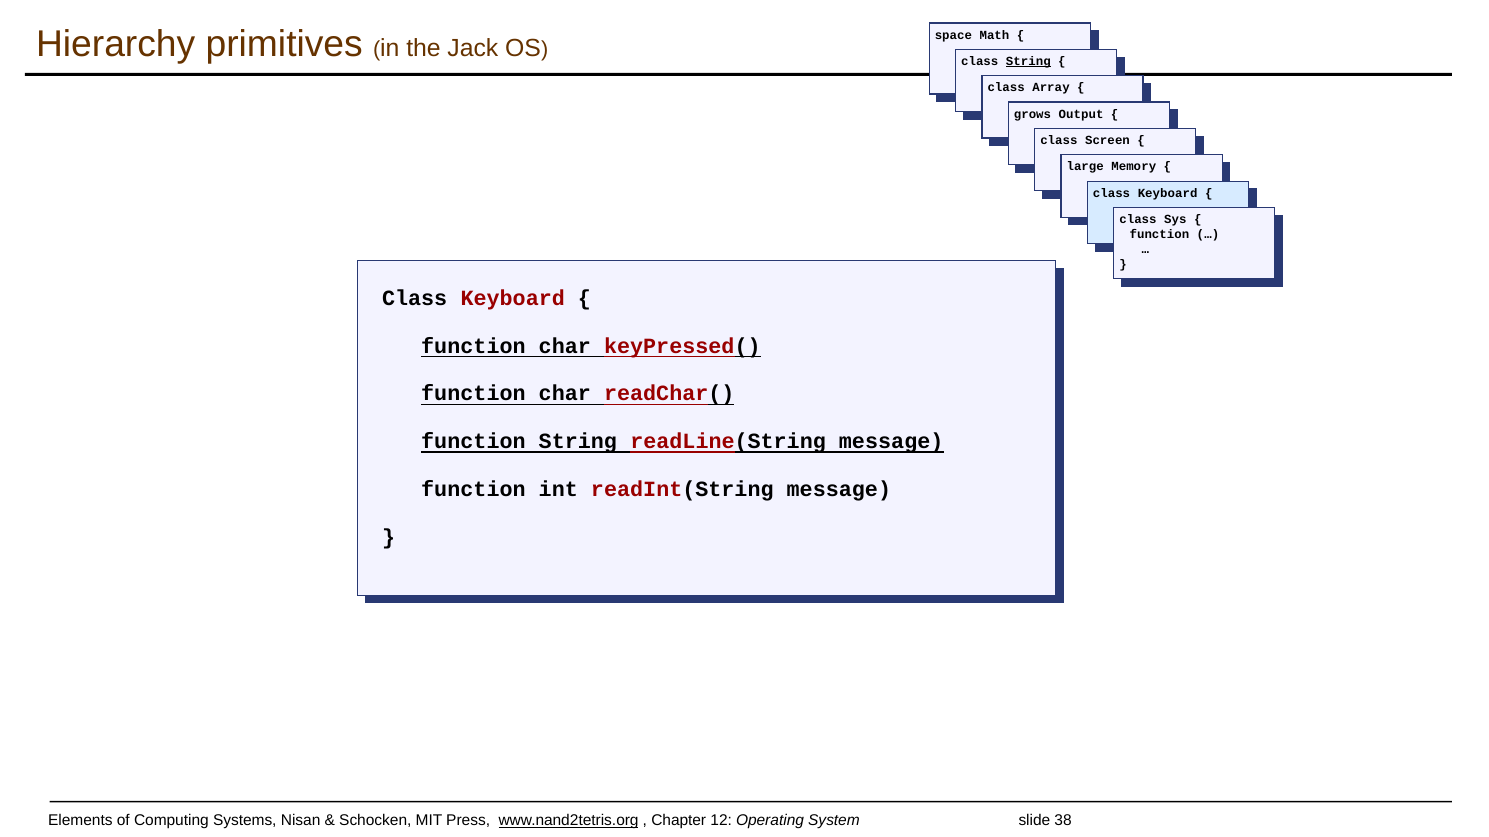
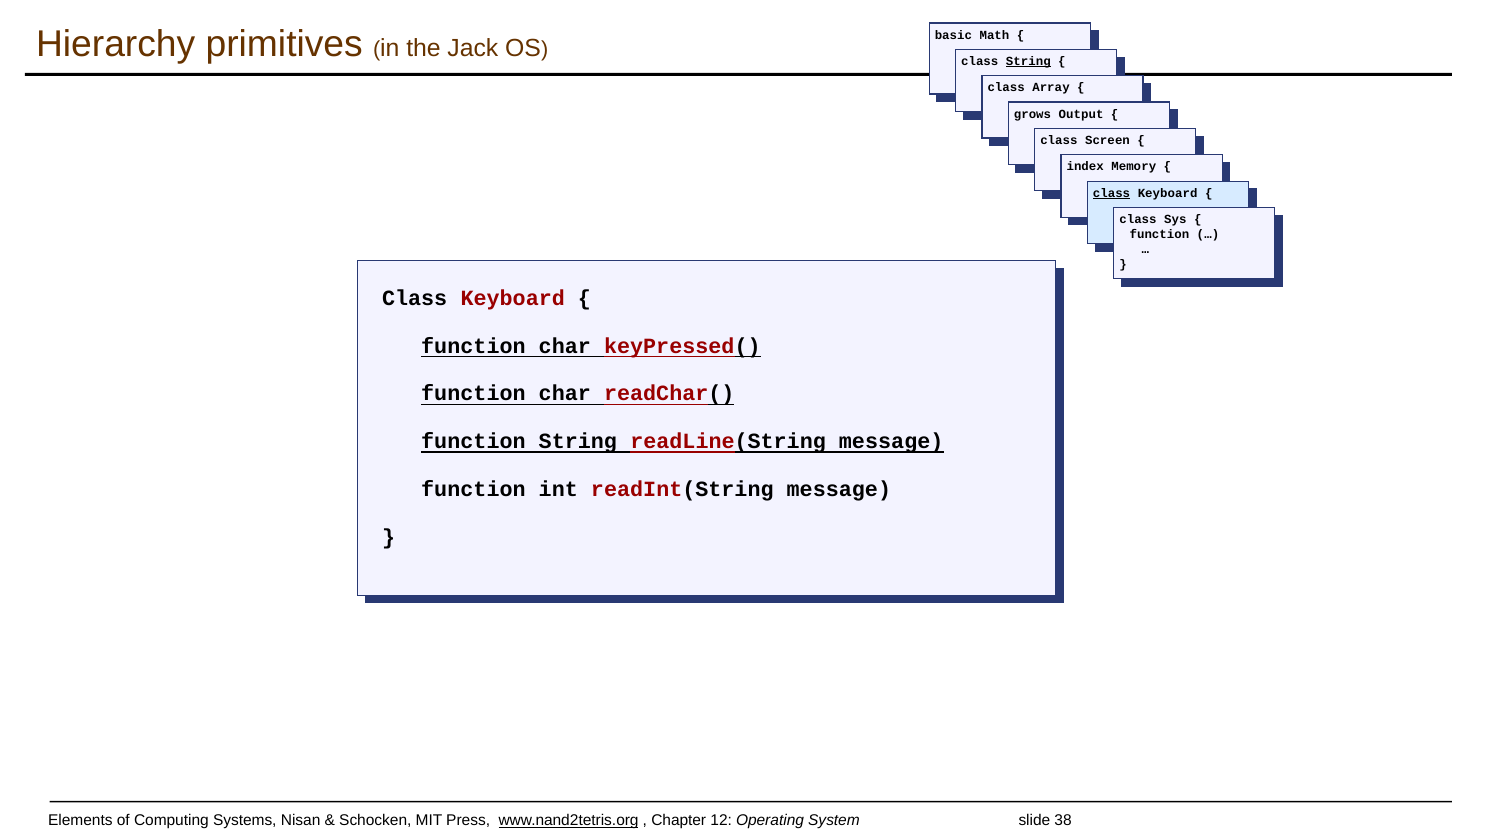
space: space -> basic
large: large -> index
class at (1112, 193) underline: none -> present
